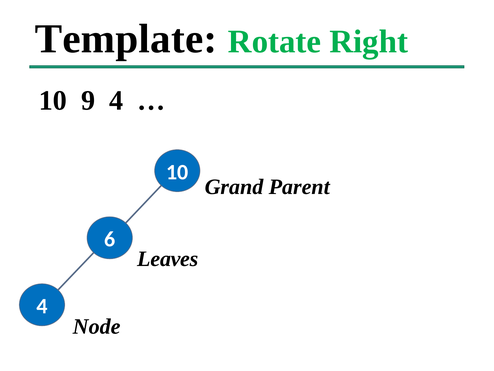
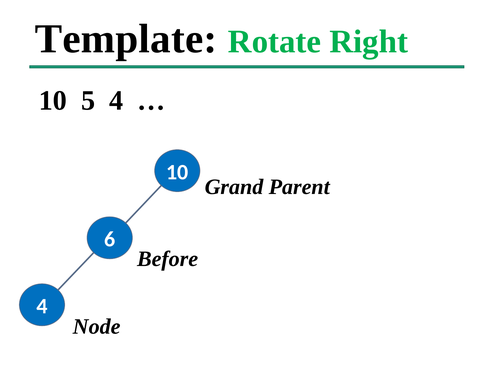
9: 9 -> 5
Leaves: Leaves -> Before
